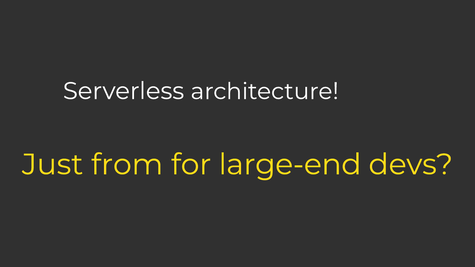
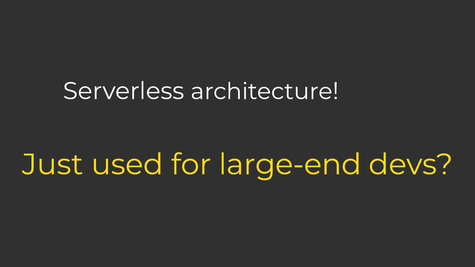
from: from -> used
